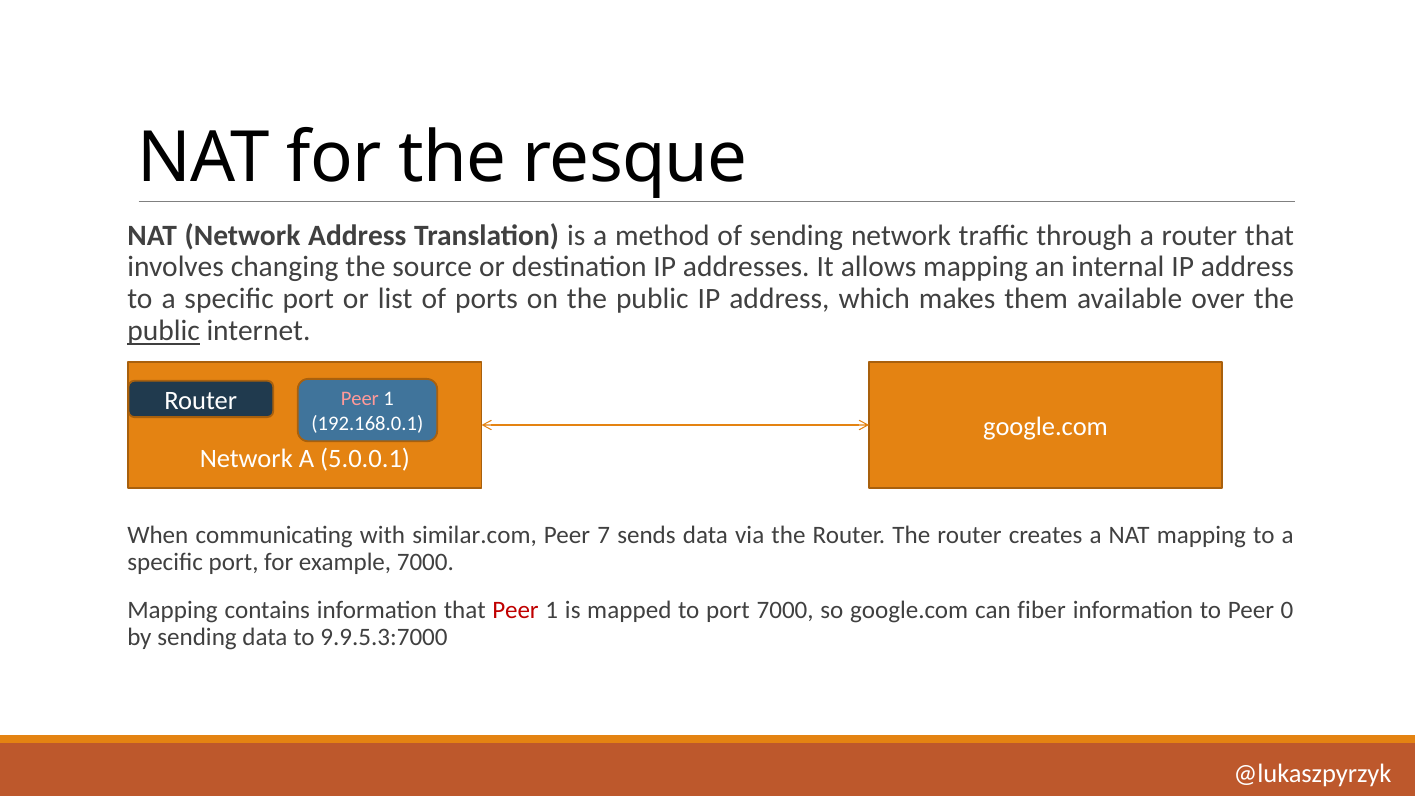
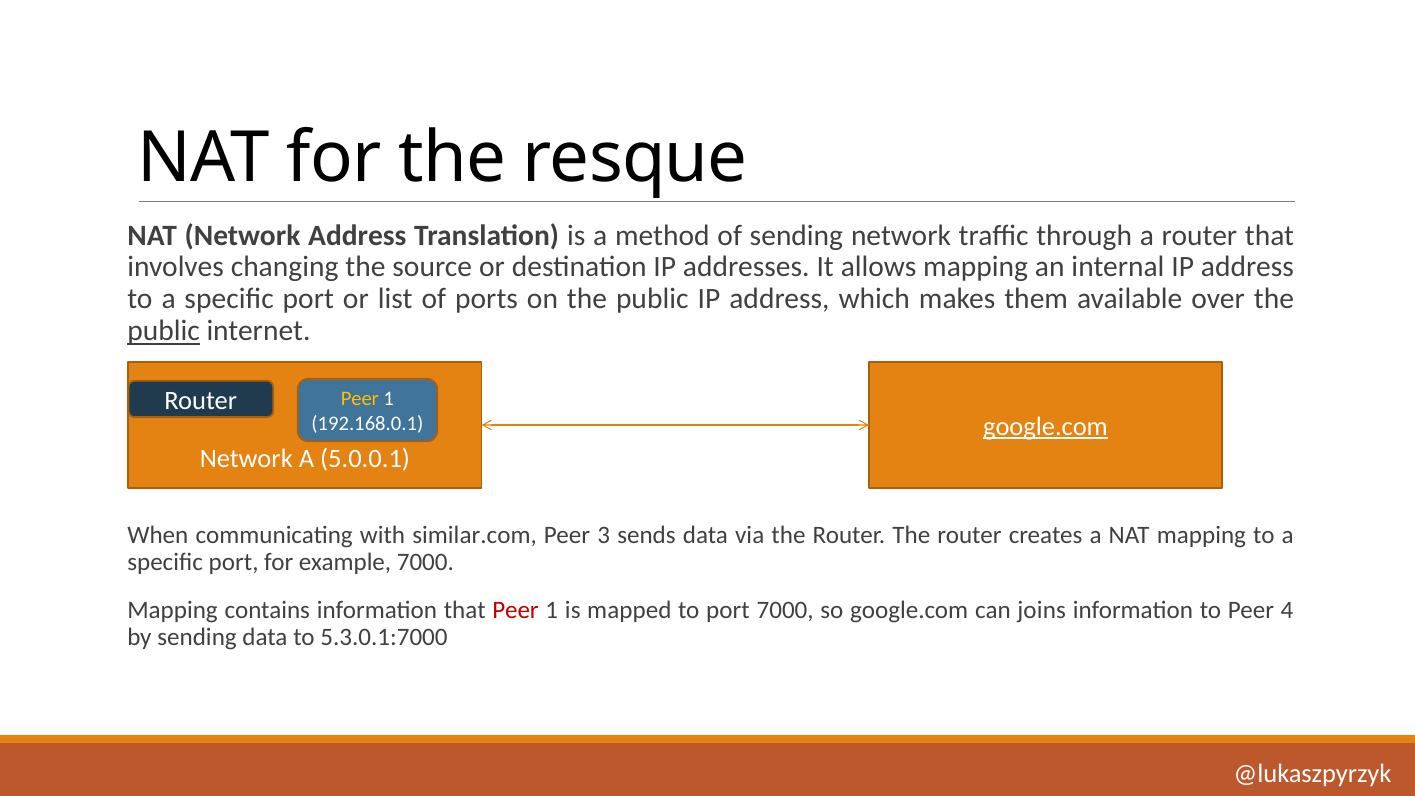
Peer at (360, 399) colour: pink -> yellow
google.com at (1046, 427) underline: none -> present
7: 7 -> 3
fiber: fiber -> joins
0: 0 -> 4
9.9.5.3:7000: 9.9.5.3:7000 -> 5.3.0.1:7000
